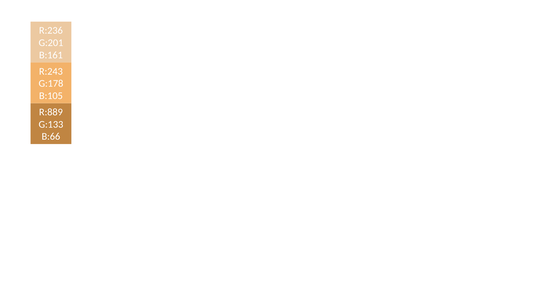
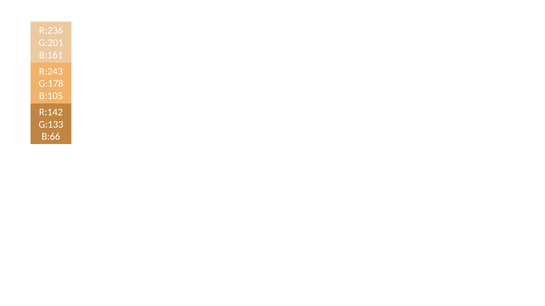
R:889: R:889 -> R:142
